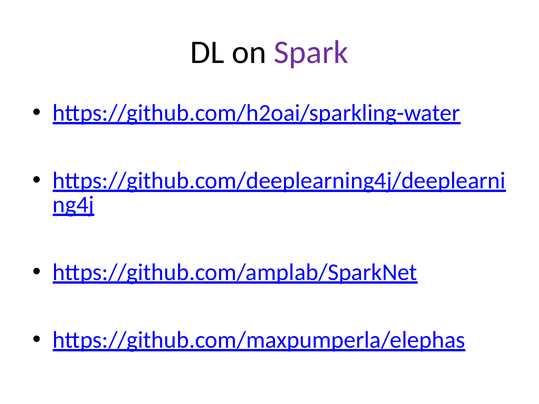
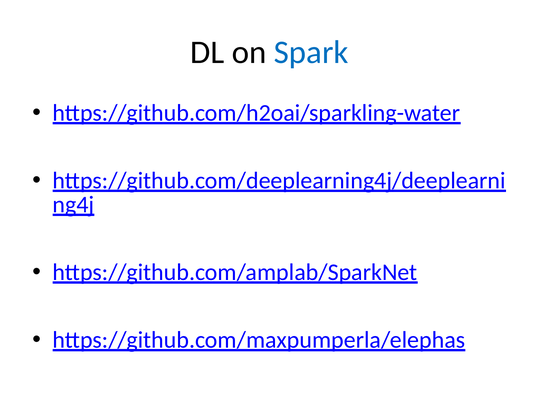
Spark colour: purple -> blue
